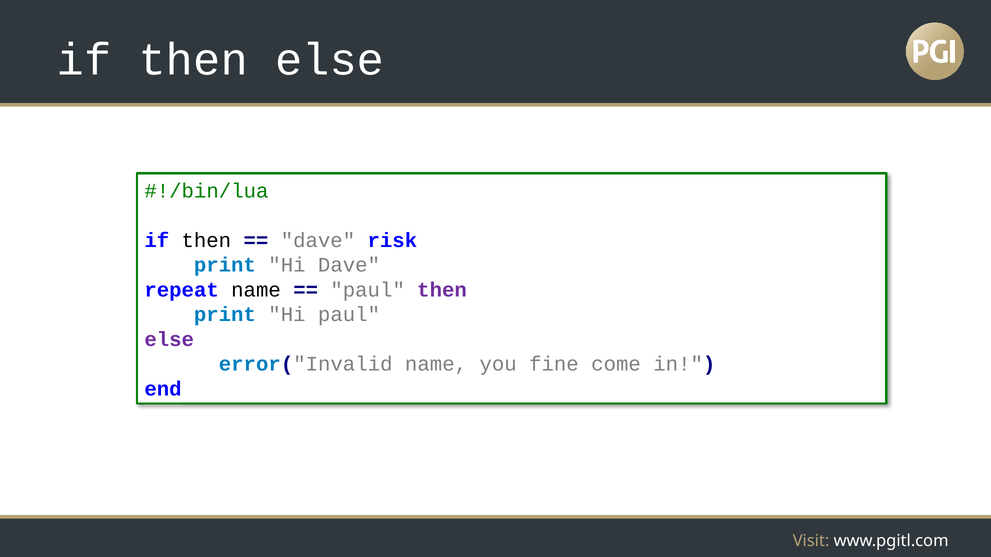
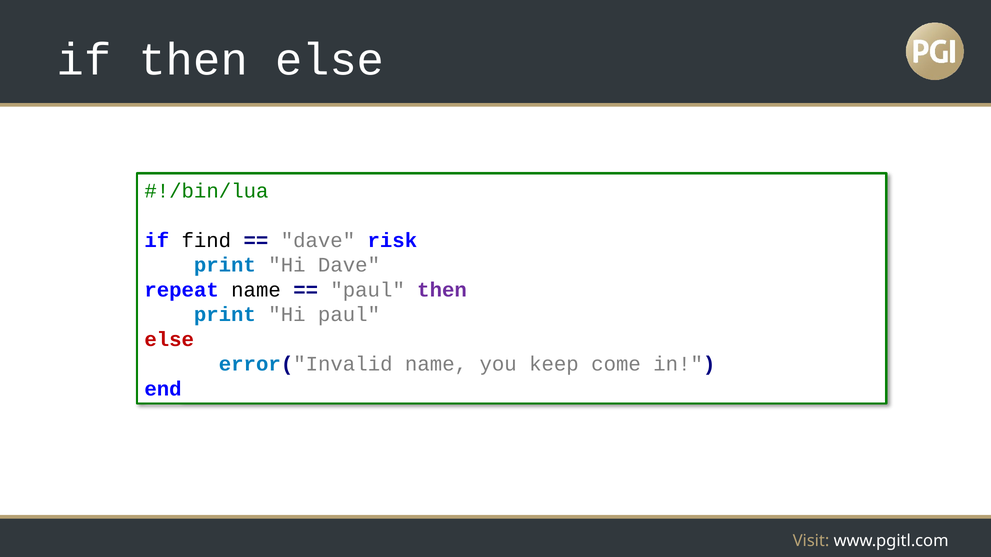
then at (206, 240): then -> find
else at (169, 340) colour: purple -> red
fine: fine -> keep
